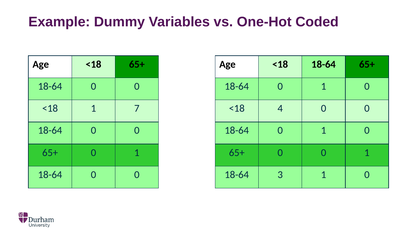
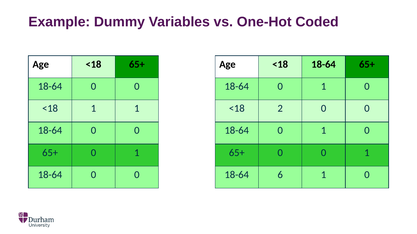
1 7: 7 -> 1
4: 4 -> 2
3: 3 -> 6
